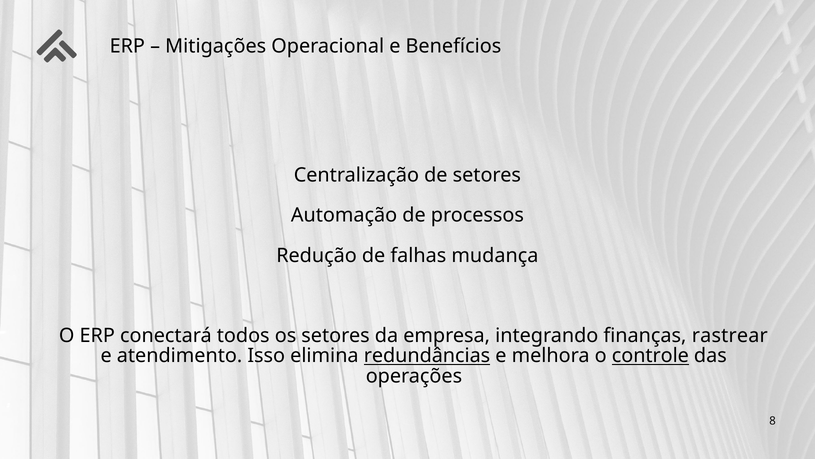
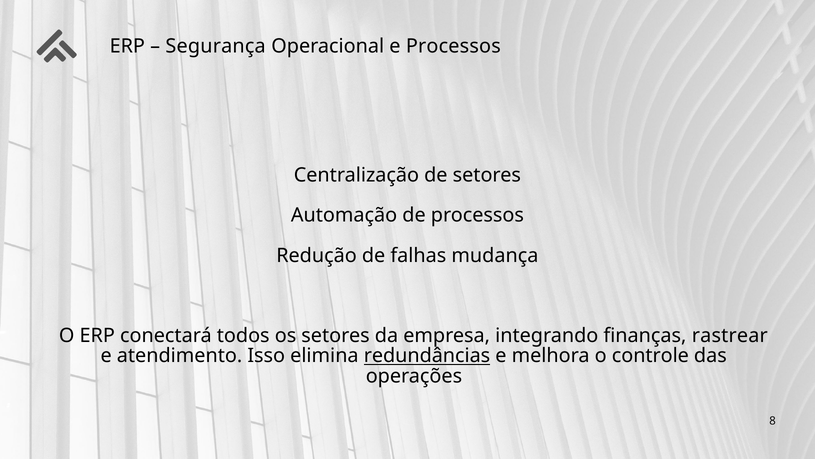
Mitigações: Mitigações -> Segurança
e Benefícios: Benefícios -> Processos
controle underline: present -> none
